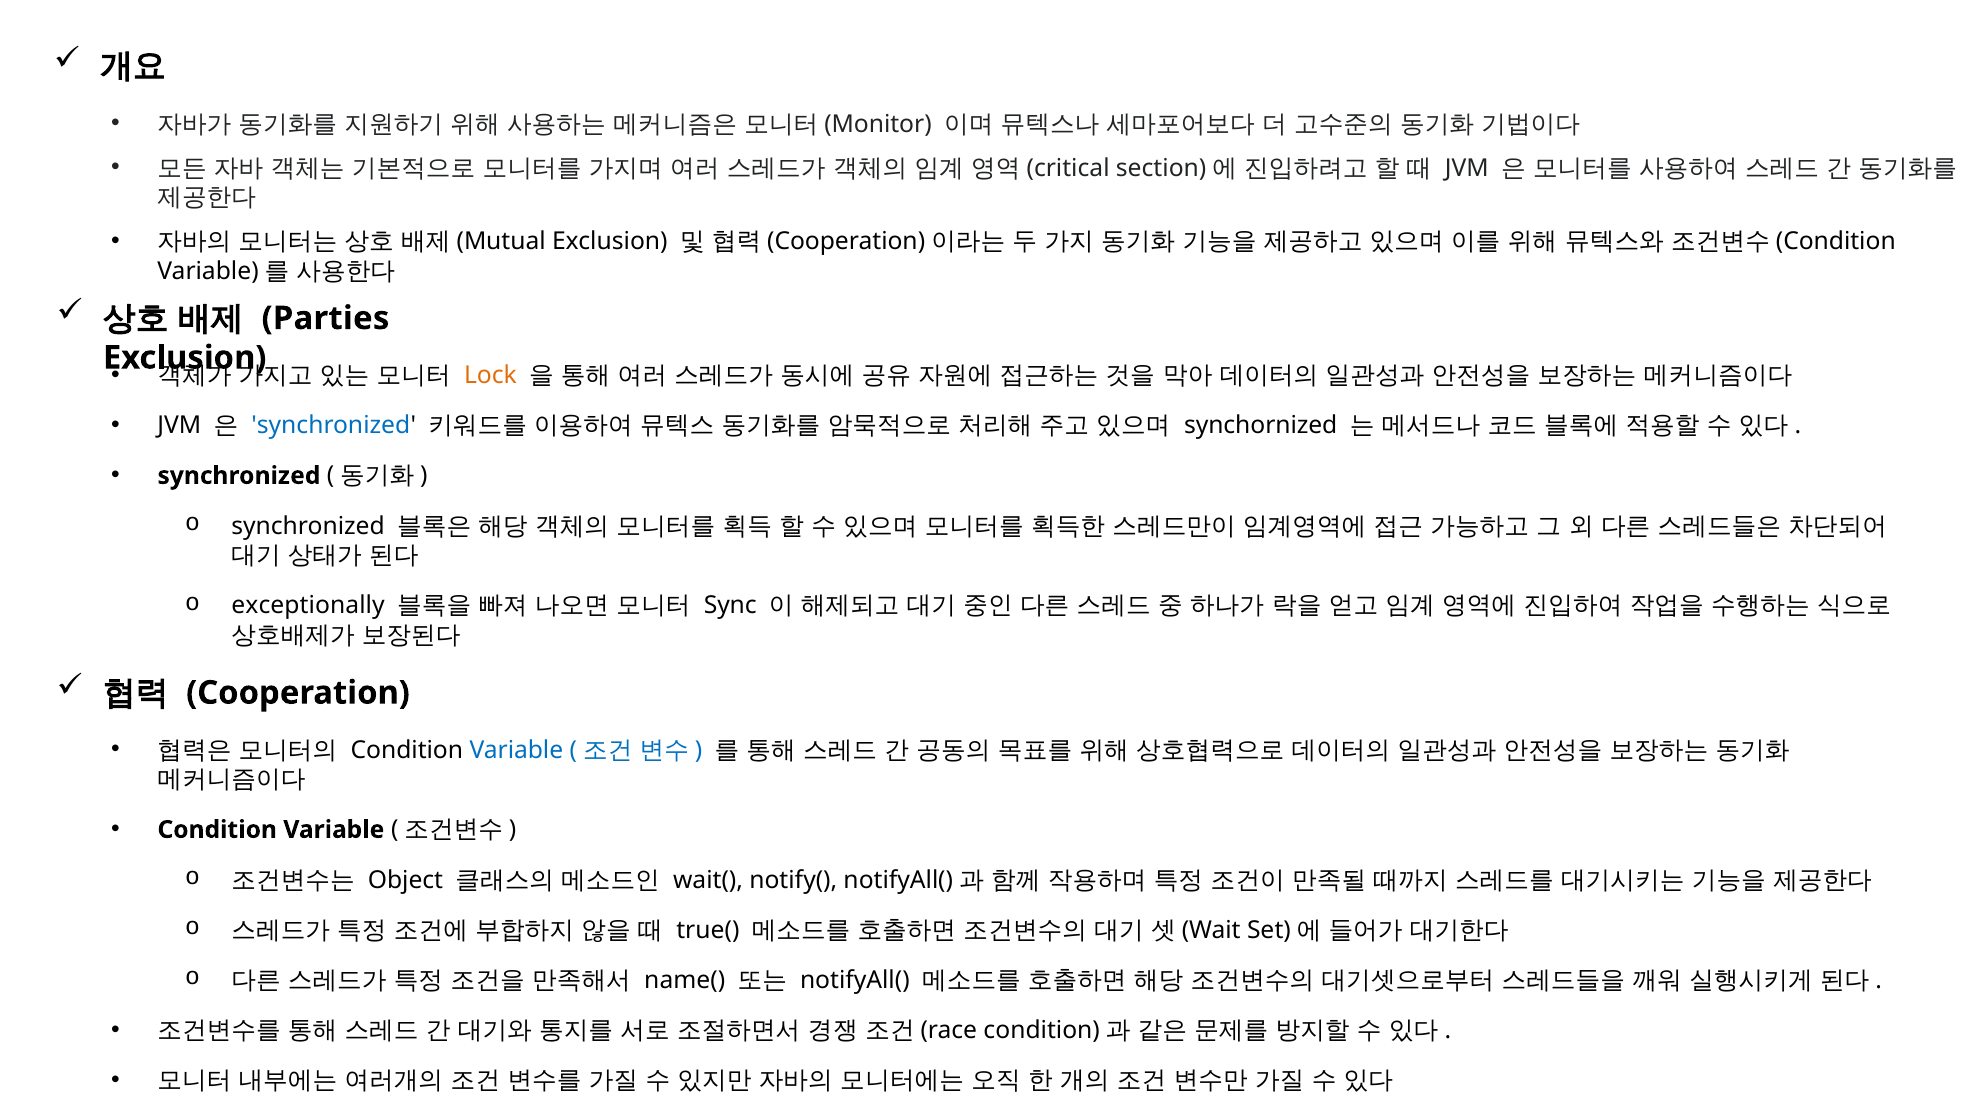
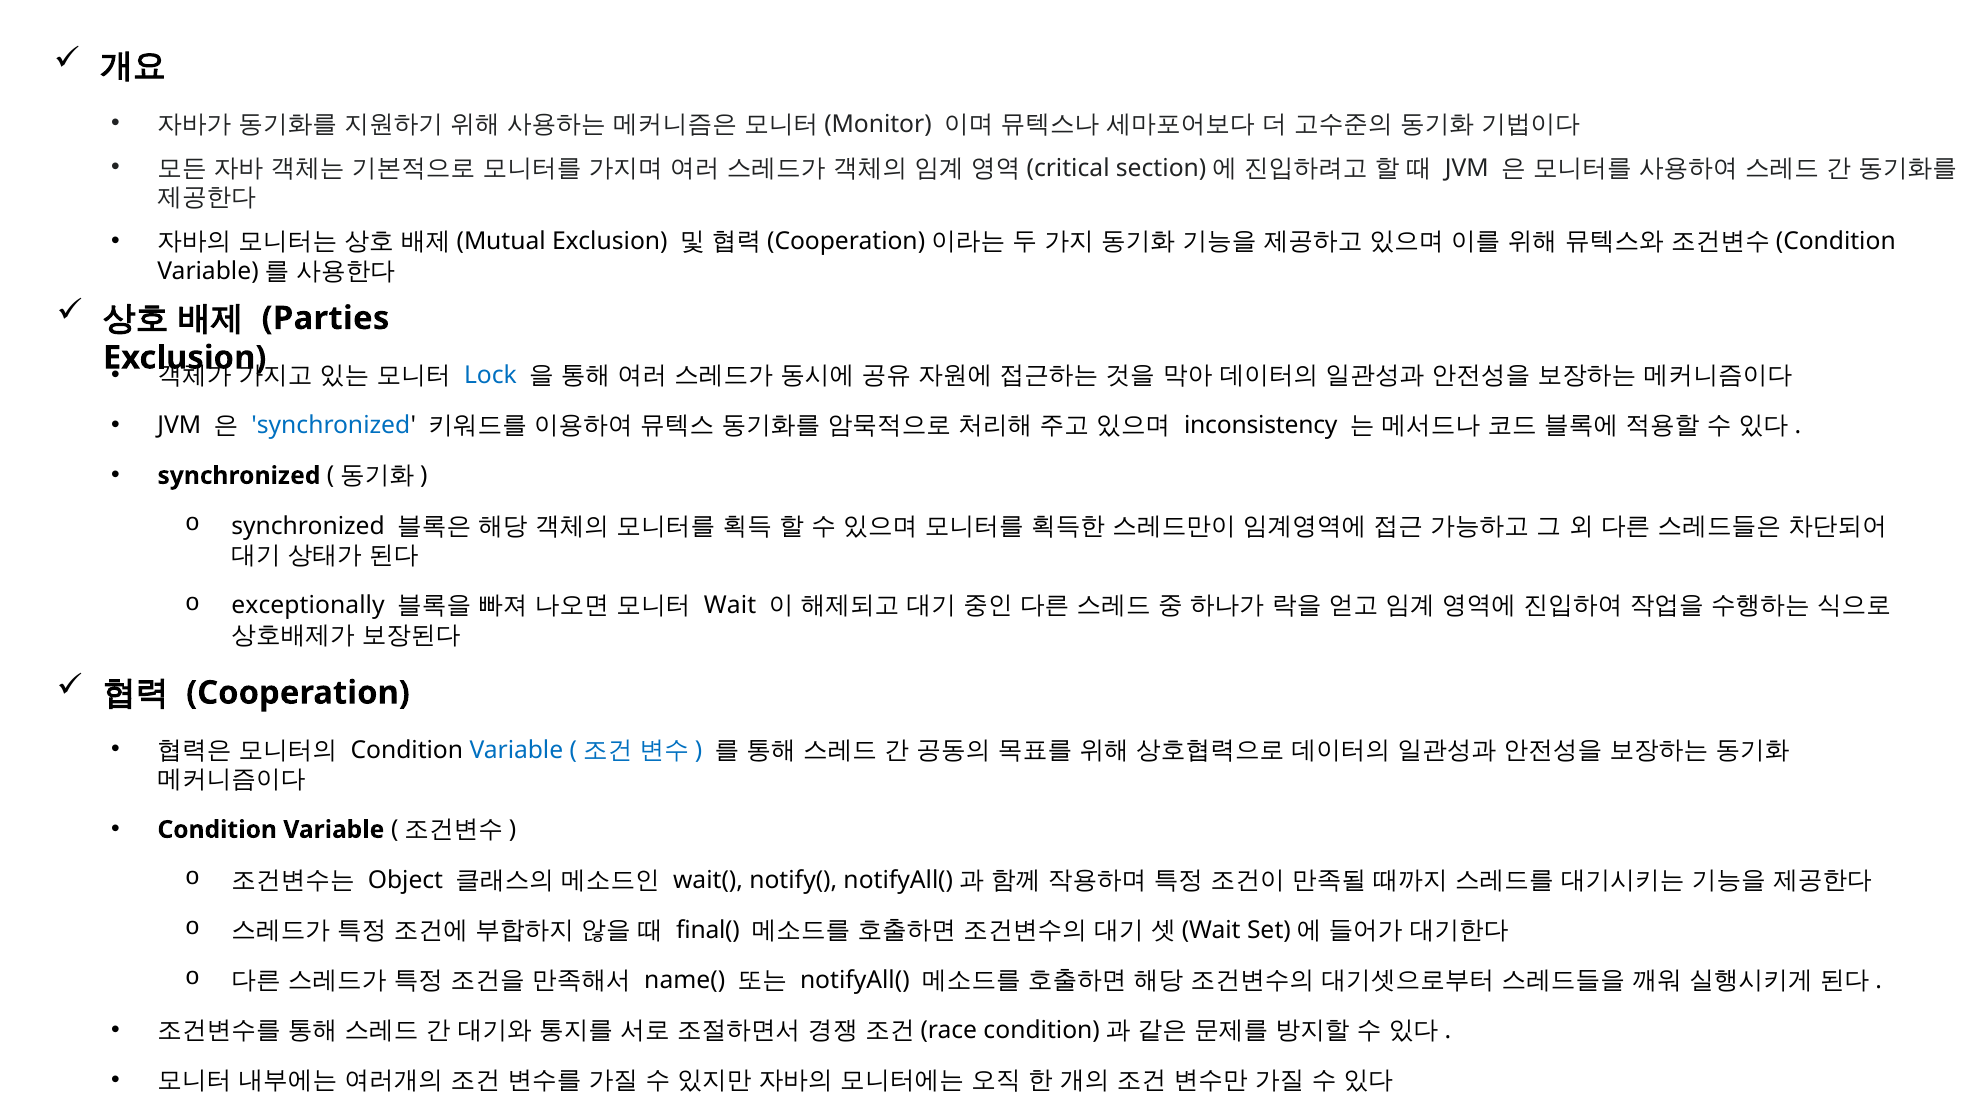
Lock colour: orange -> blue
synchornized: synchornized -> inconsistency
Sync: Sync -> Wait
true(: true( -> final(
